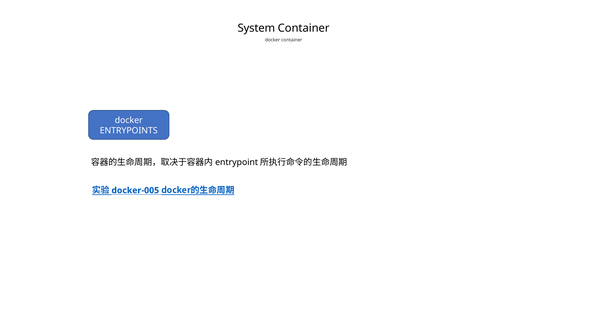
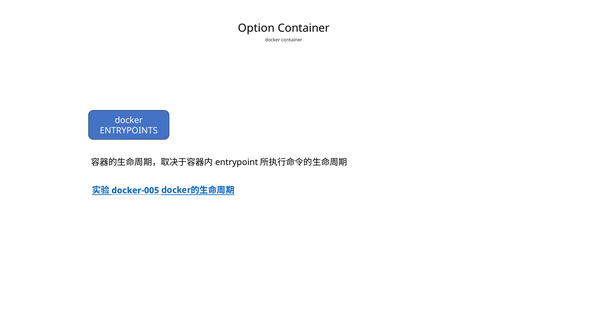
System: System -> Option
